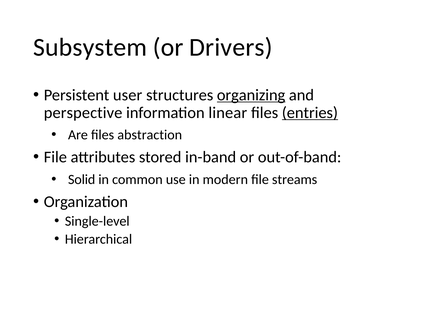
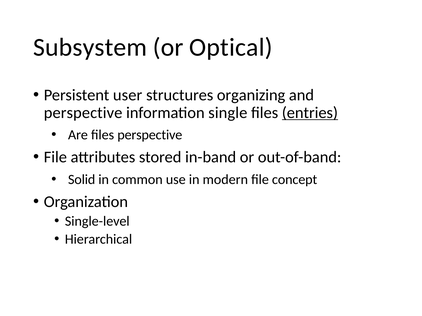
Drivers: Drivers -> Optical
organizing underline: present -> none
linear: linear -> single
files abstraction: abstraction -> perspective
streams: streams -> concept
